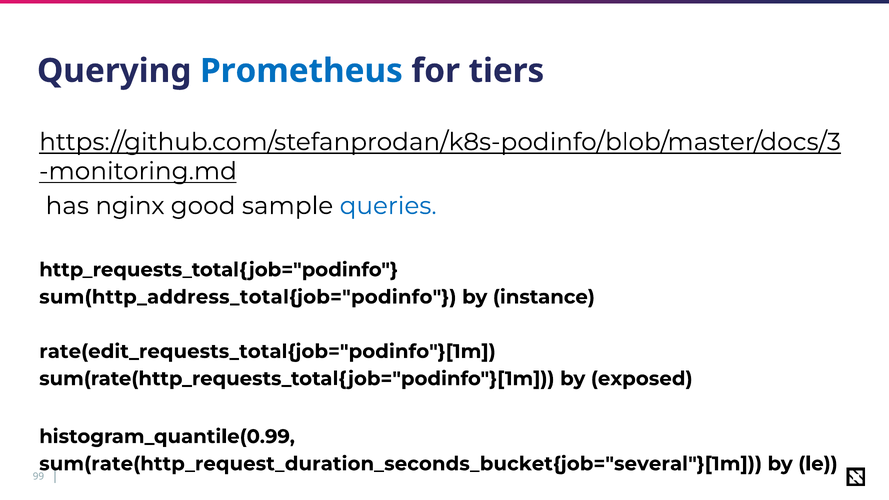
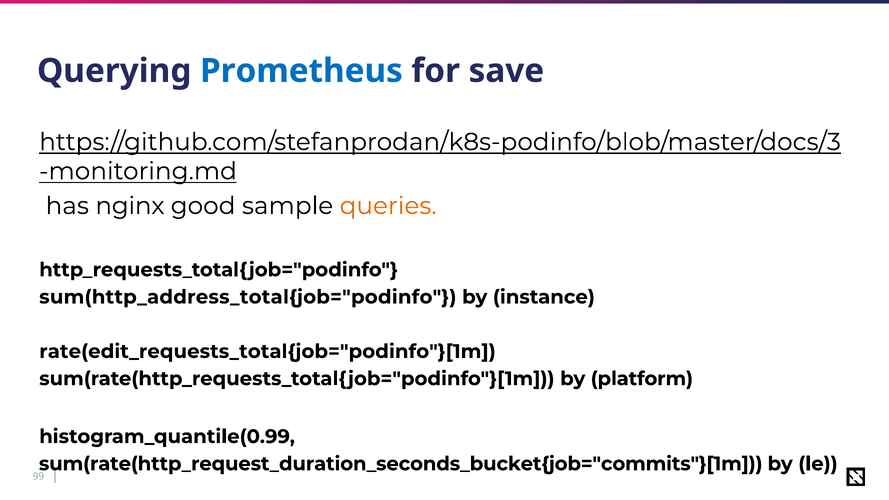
tiers: tiers -> save
queries colour: blue -> orange
exposed: exposed -> platform
sum(rate(http_request_duration_seconds_bucket{job="several"}[1m: sum(rate(http_request_duration_seconds_bucket{job="several"}[1m -> sum(rate(http_request_duration_seconds_bucket{job="commits"}[1m
